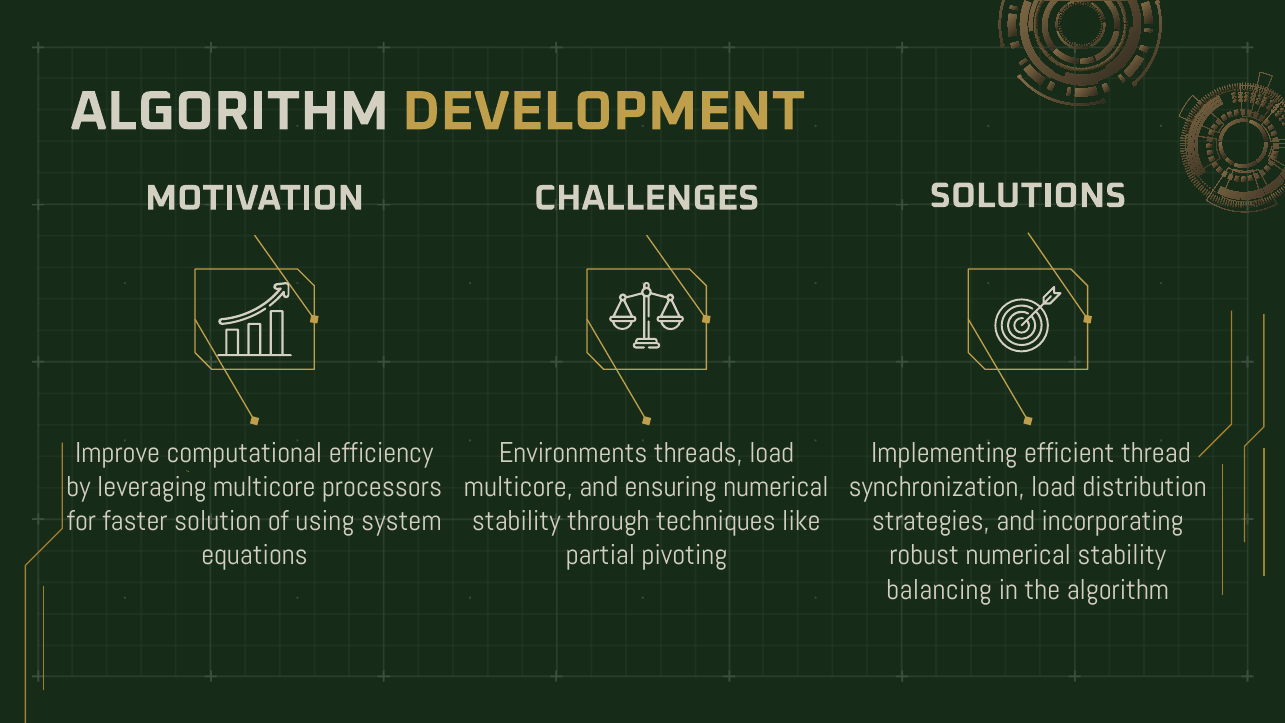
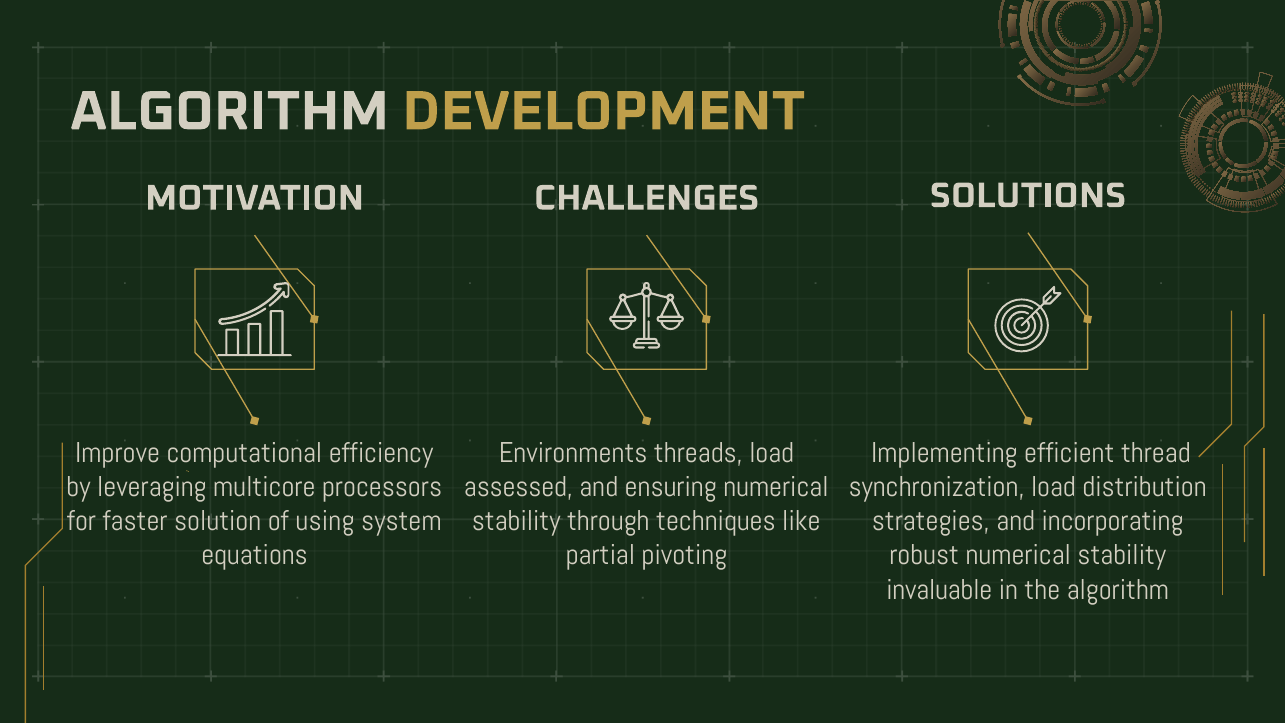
multicore at (518, 487): multicore -> assessed
balancing: balancing -> invaluable
